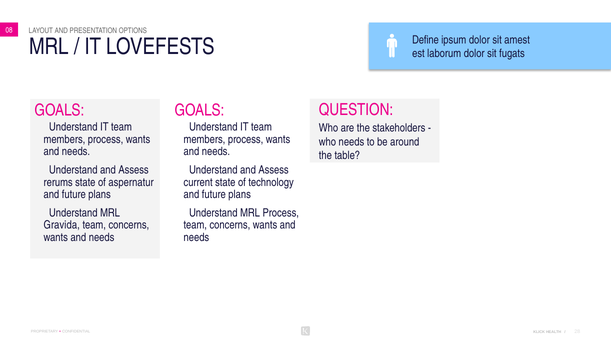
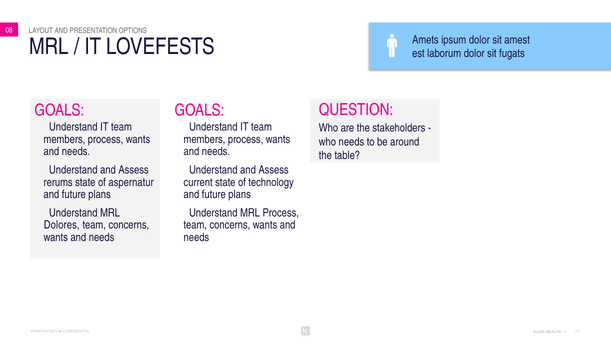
Define: Define -> Amets
Gravida: Gravida -> Dolores
